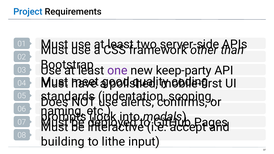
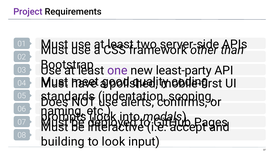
Project colour: blue -> purple
keep-party: keep-party -> least-party
to lithe: lithe -> look
